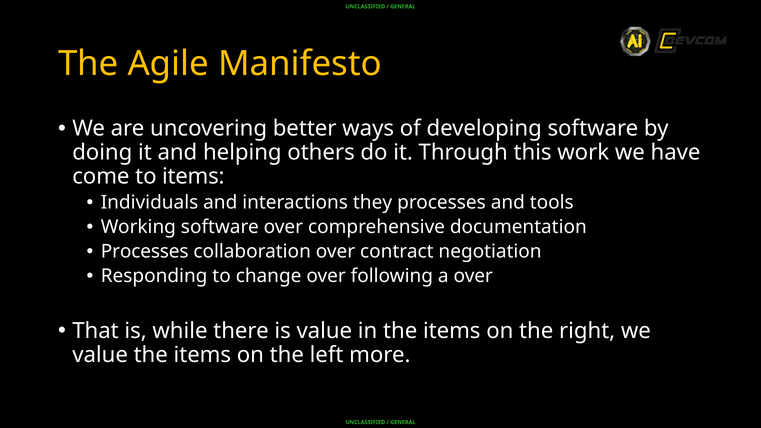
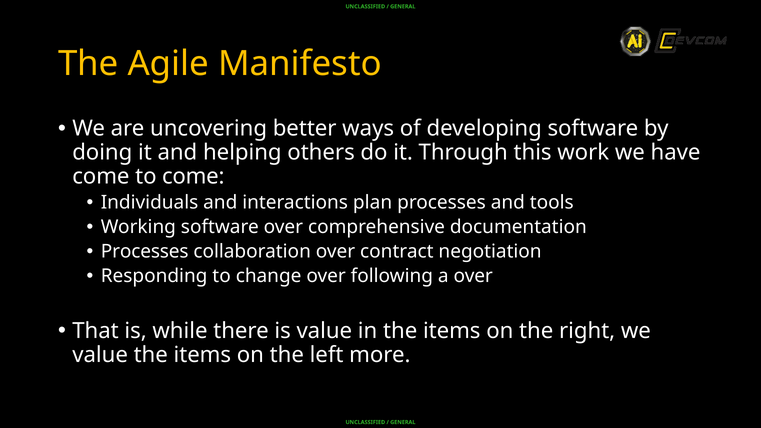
to items: items -> come
they: they -> plan
